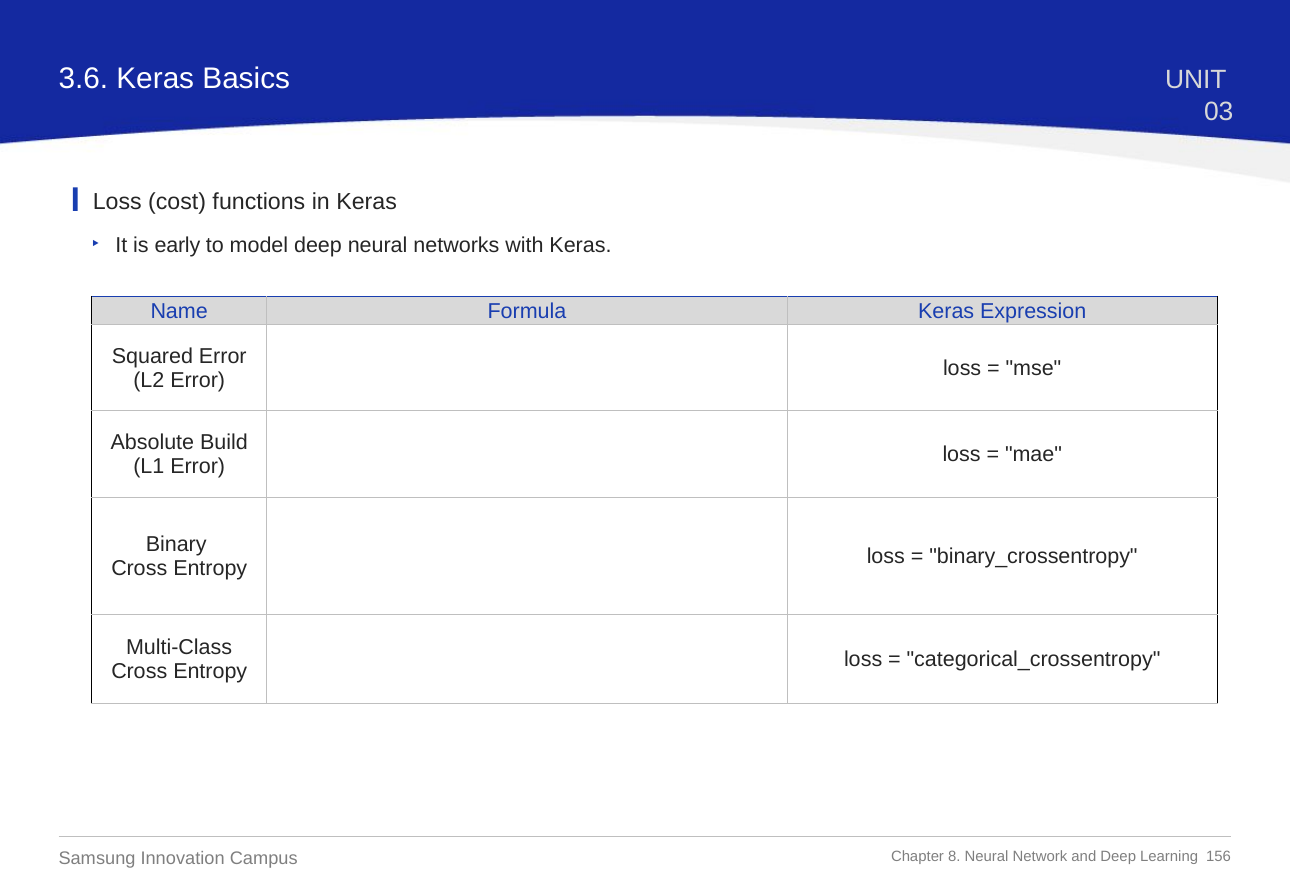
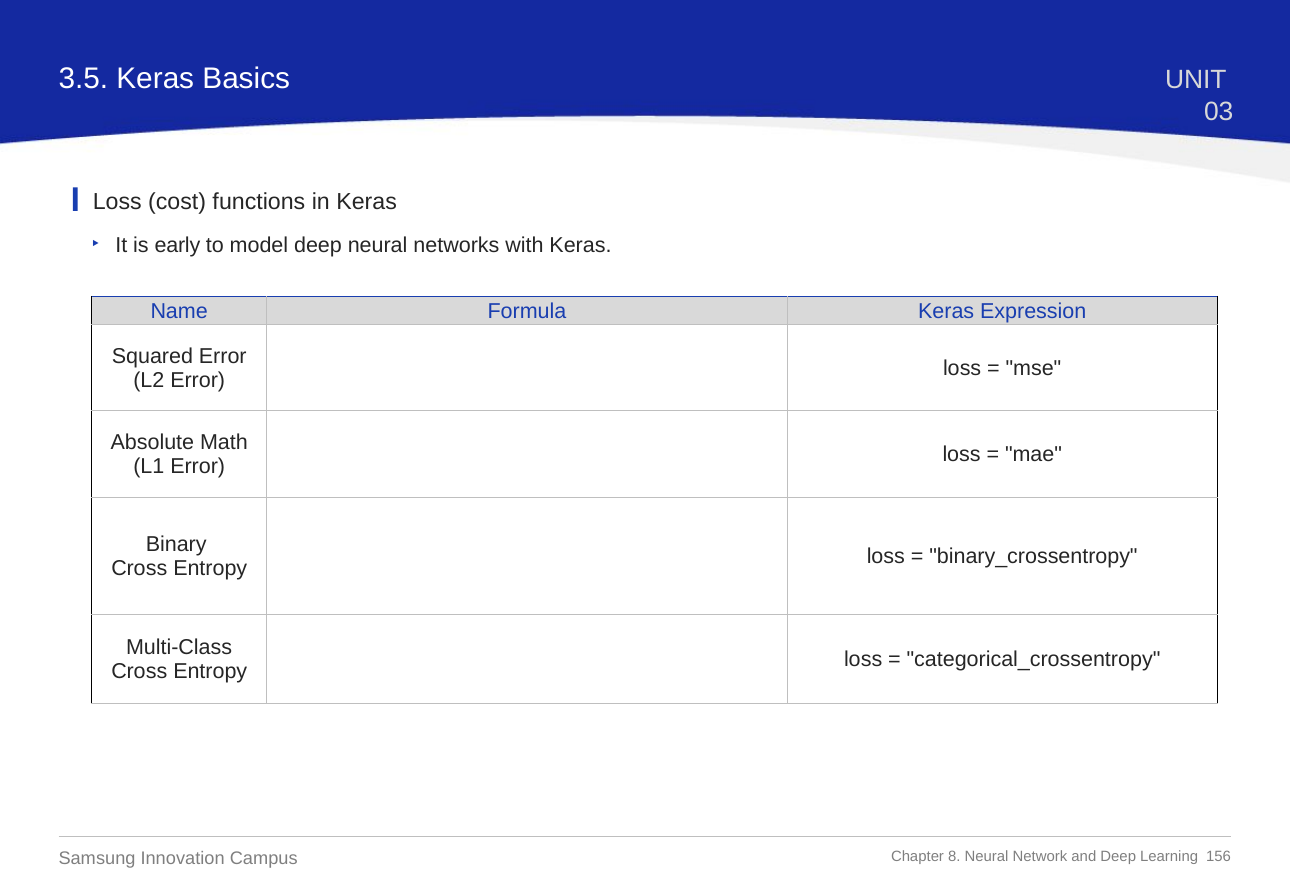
3.6: 3.6 -> 3.5
Build: Build -> Math
